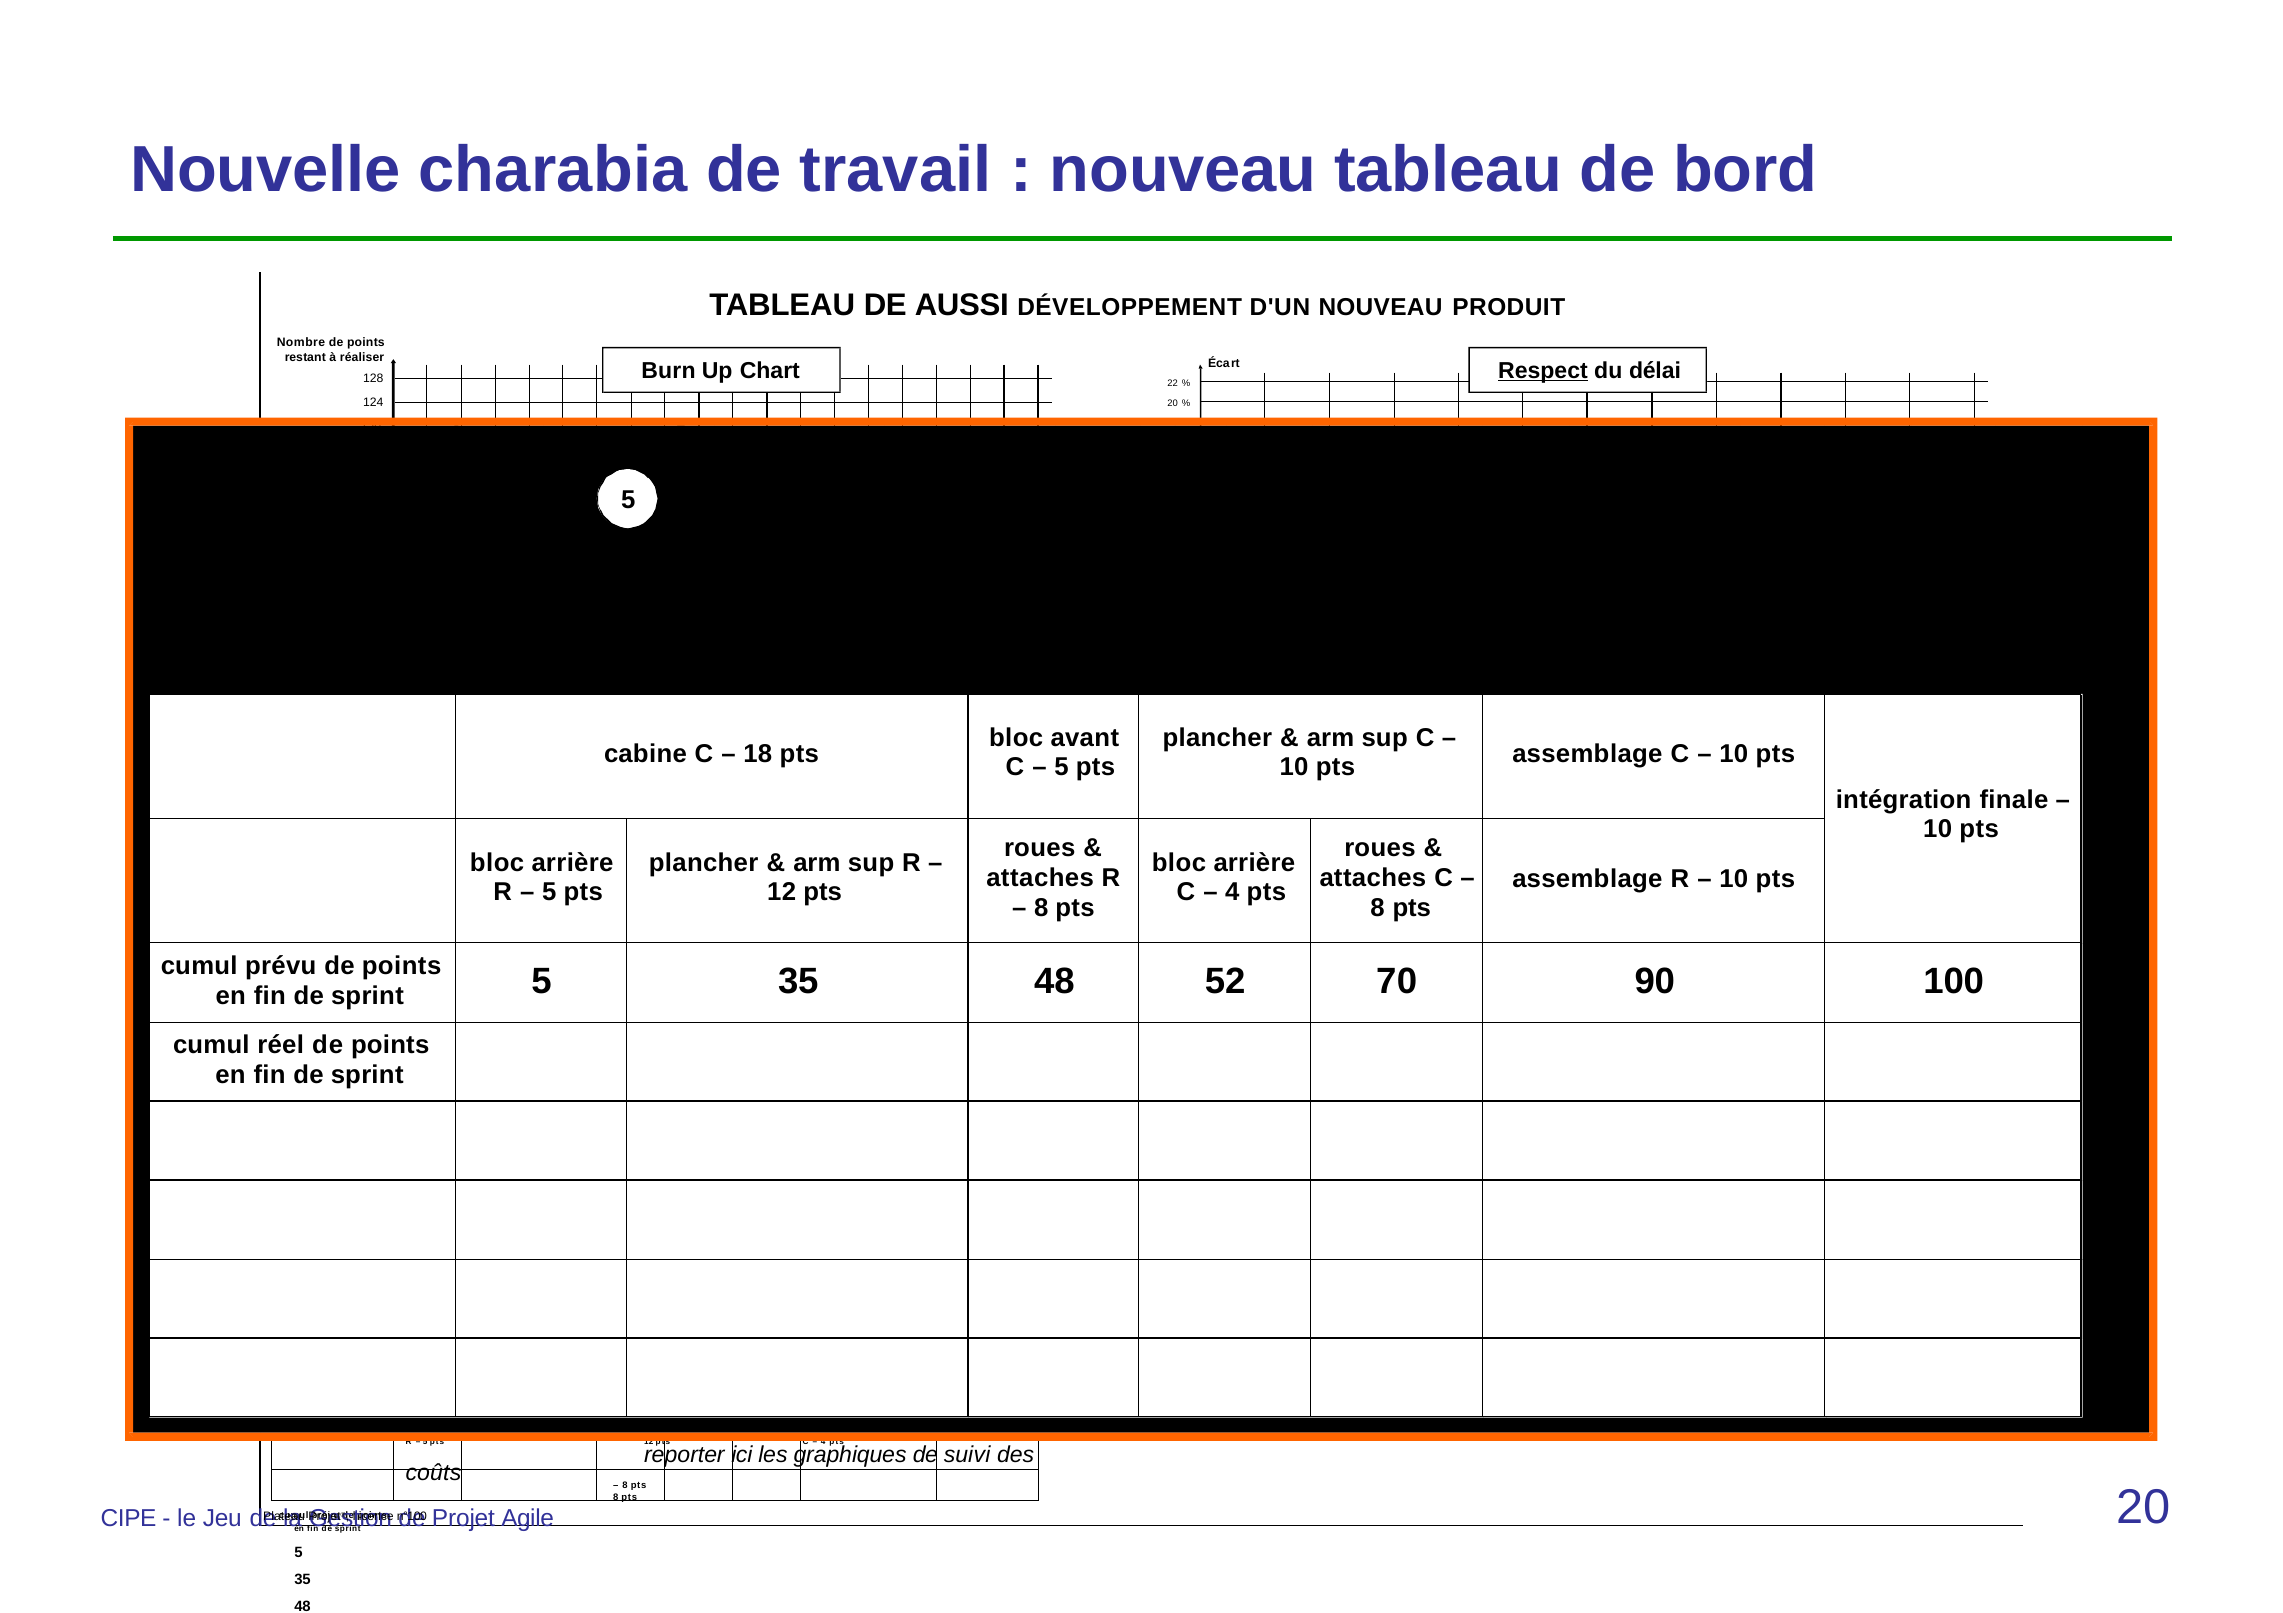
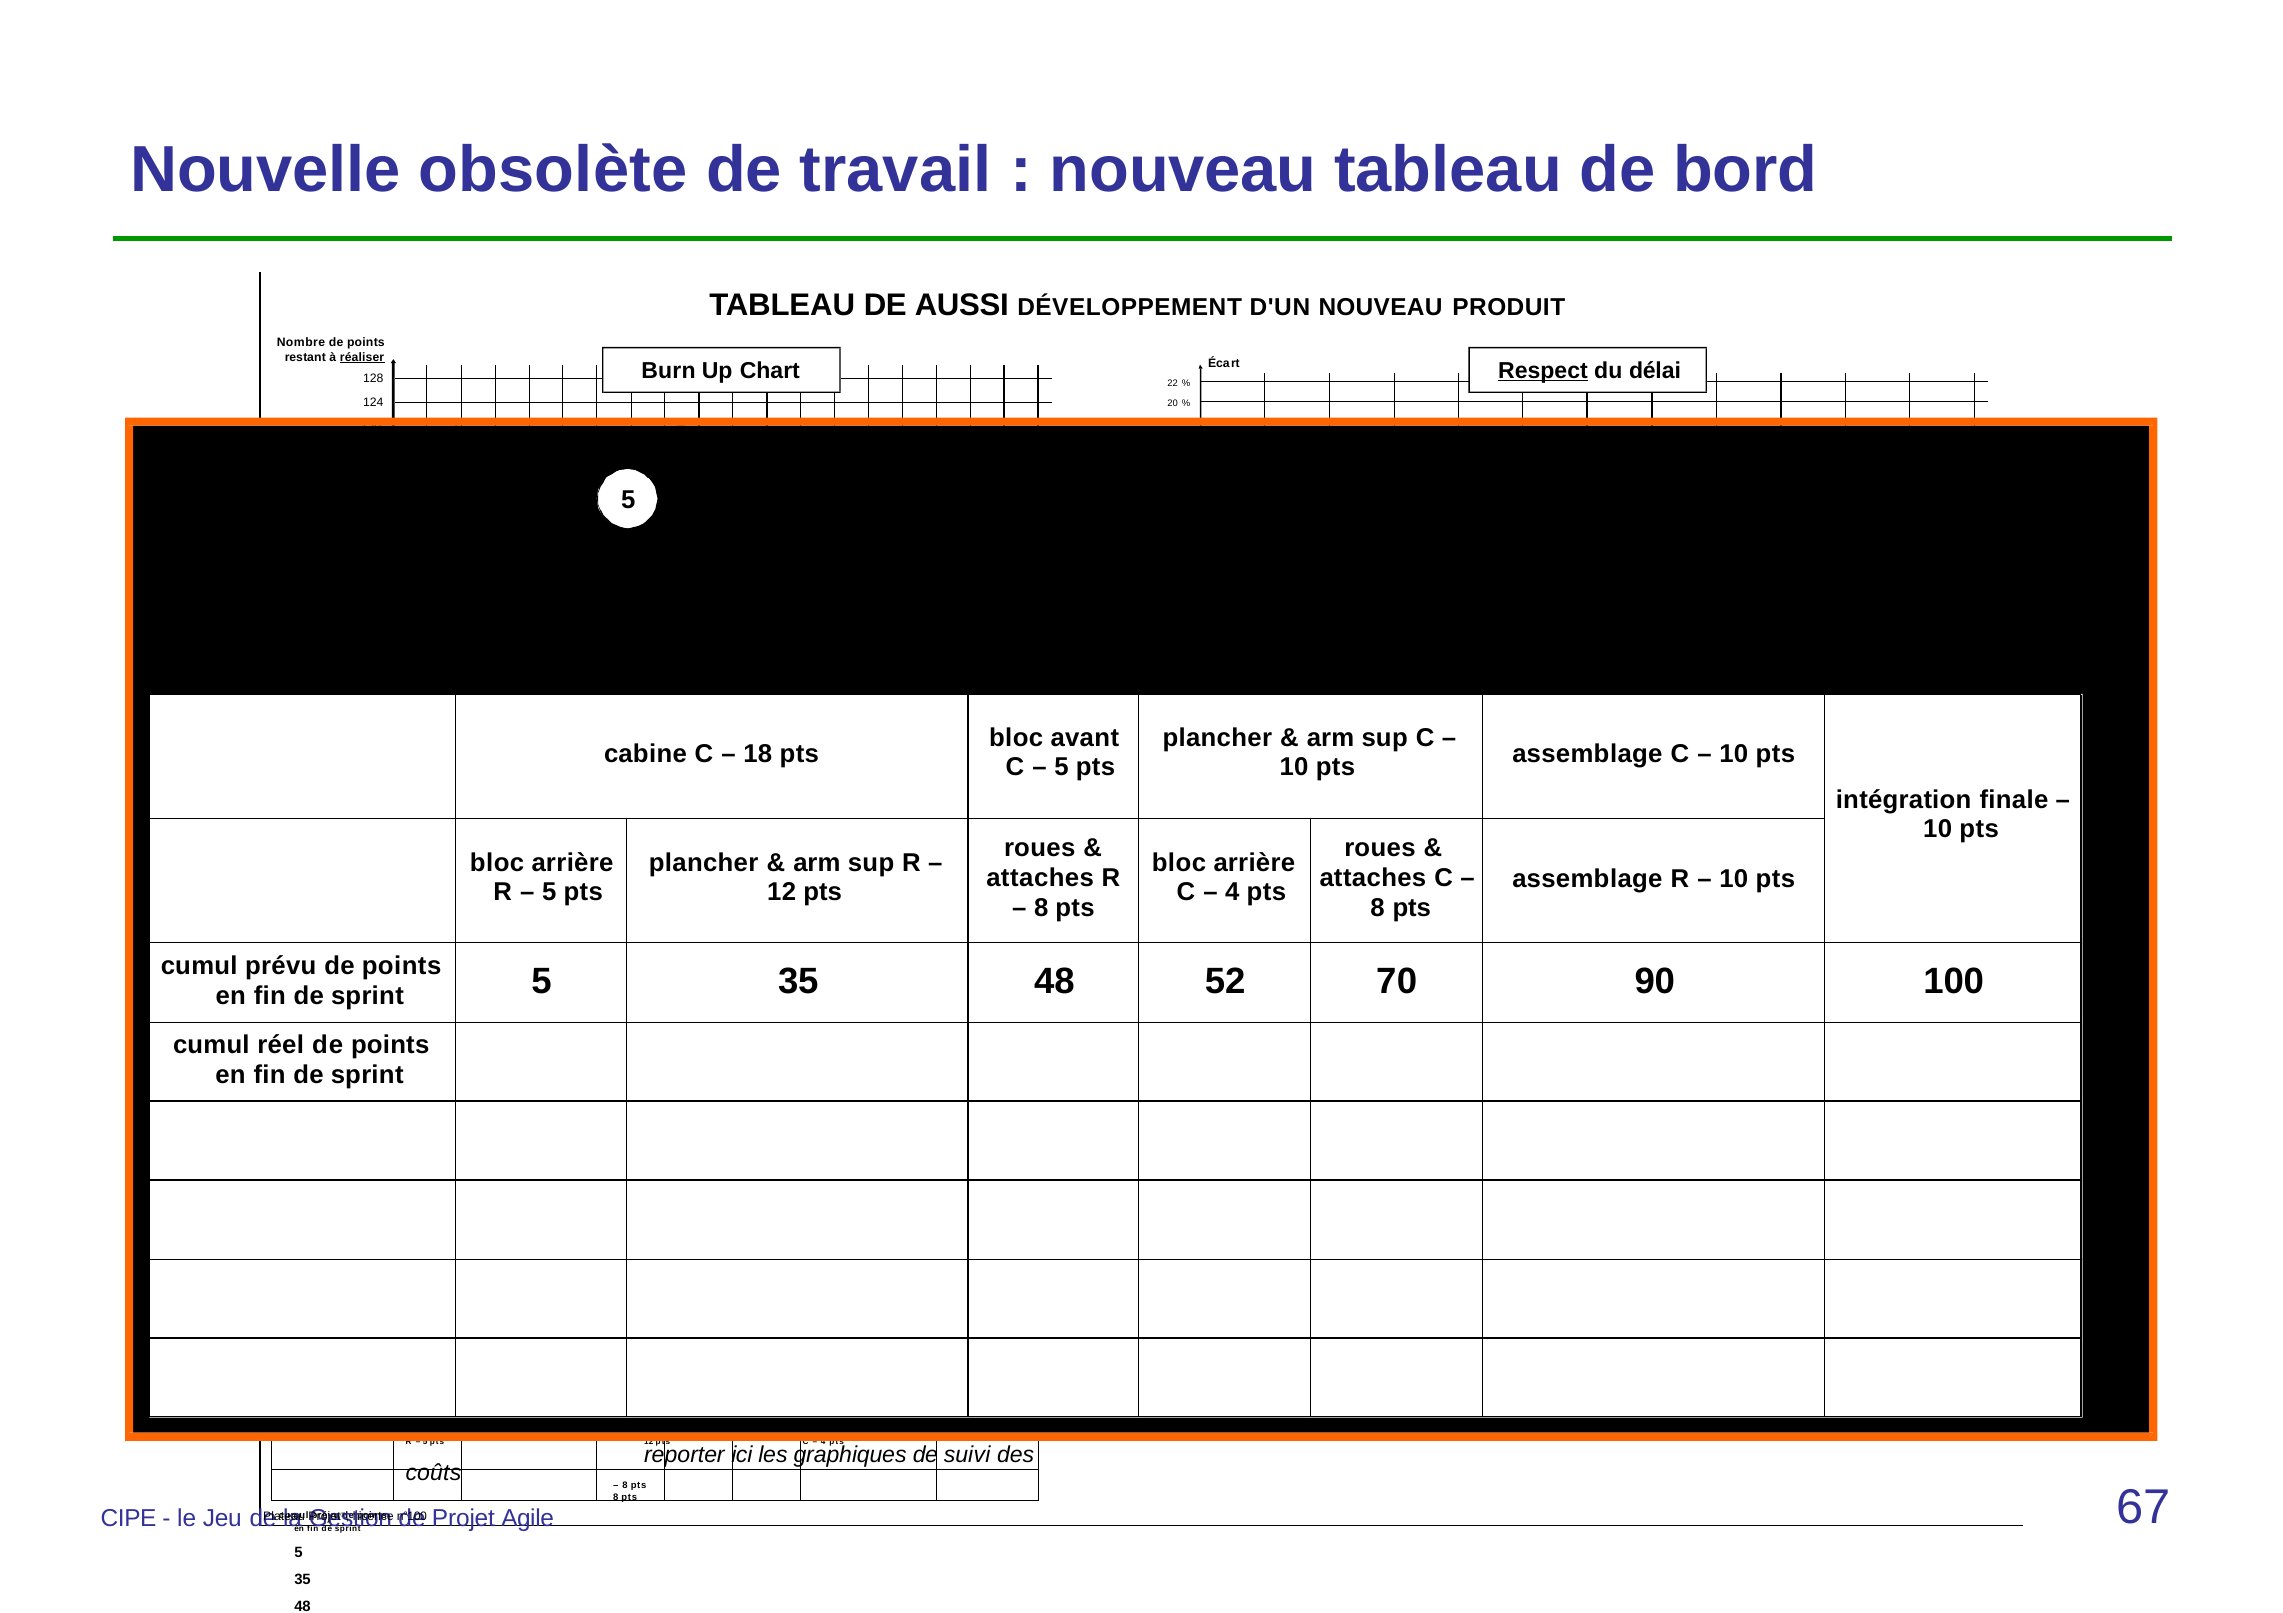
charabia: charabia -> obsolète
réaliser underline: none -> present
Agile 20: 20 -> 67
